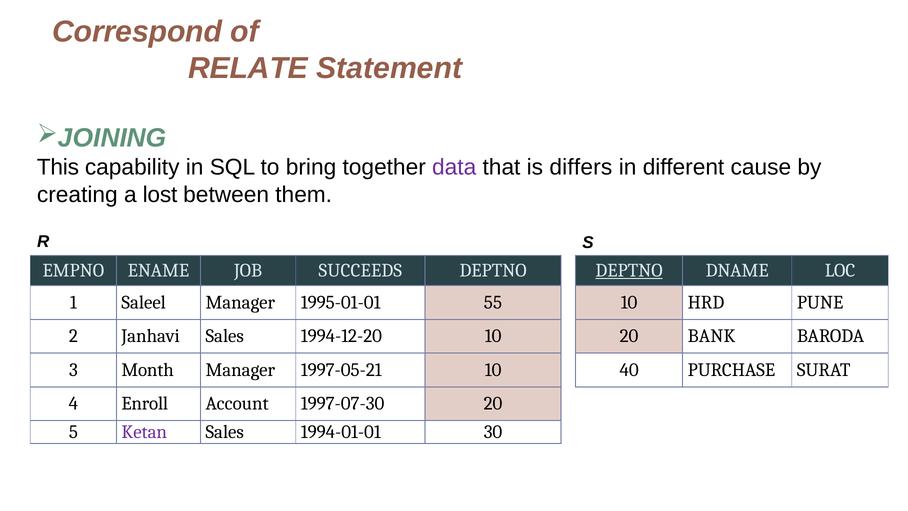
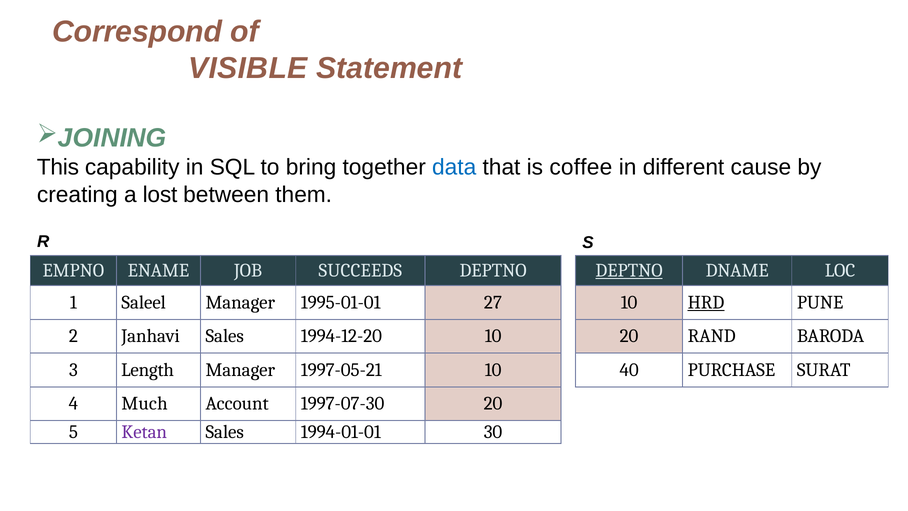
RELATE: RELATE -> VISIBLE
data colour: purple -> blue
differs: differs -> coffee
55: 55 -> 27
HRD underline: none -> present
BANK: BANK -> RAND
Month: Month -> Length
Enroll: Enroll -> Much
